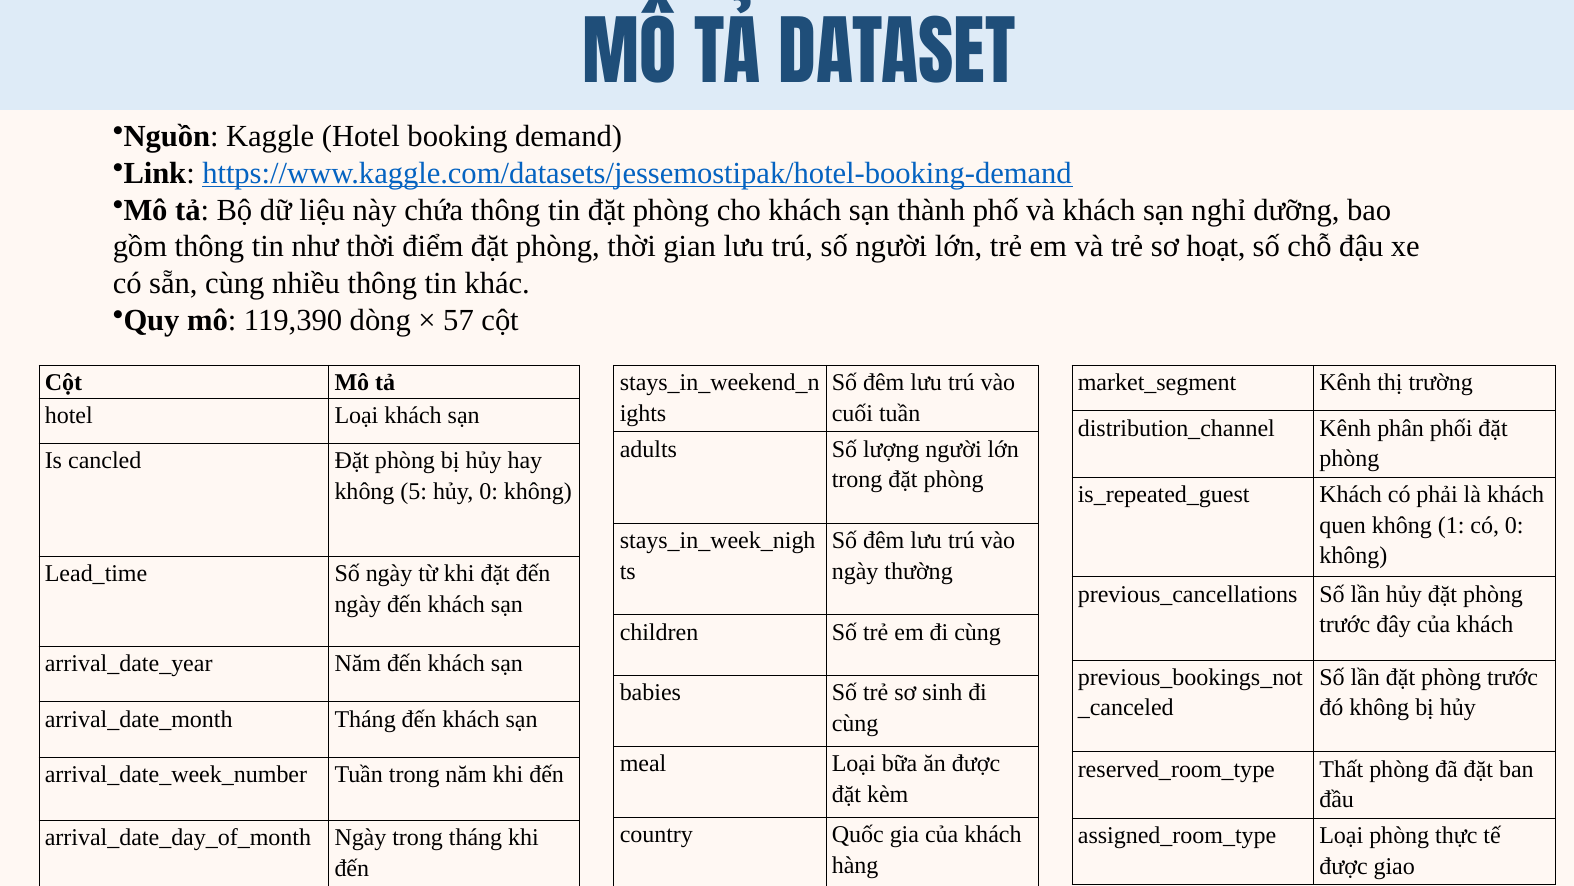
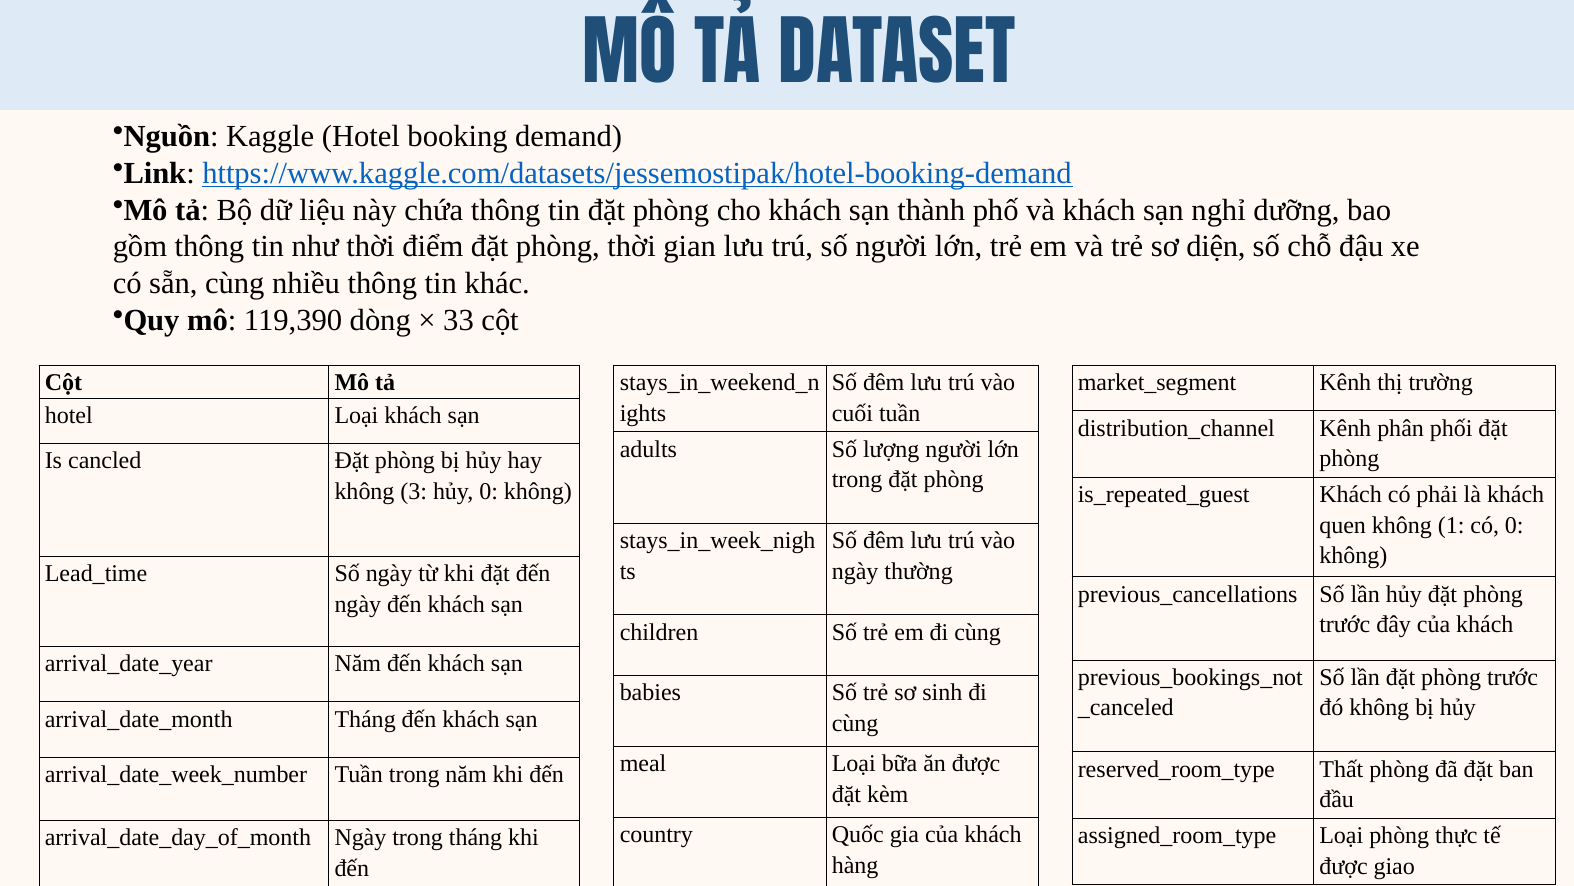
hoạt: hoạt -> diện
57: 57 -> 33
5: 5 -> 3
